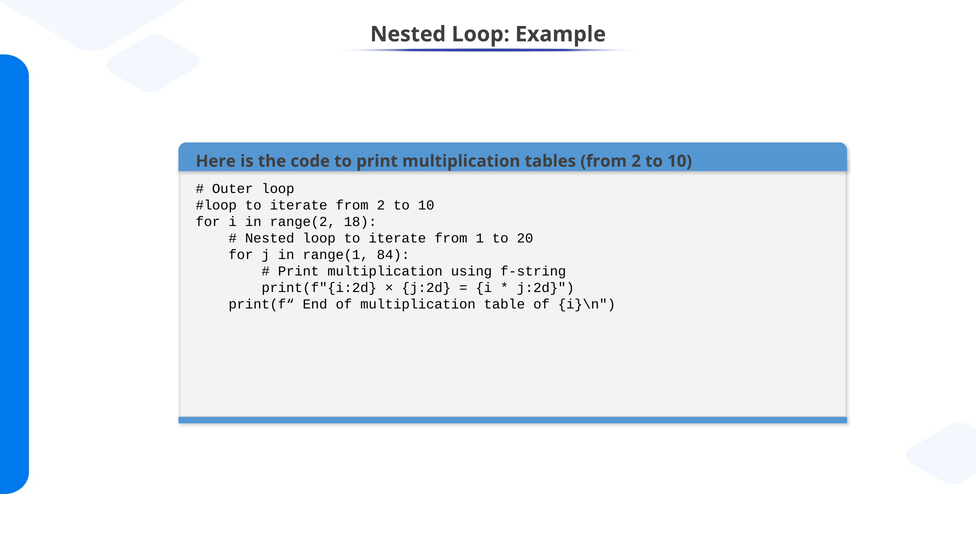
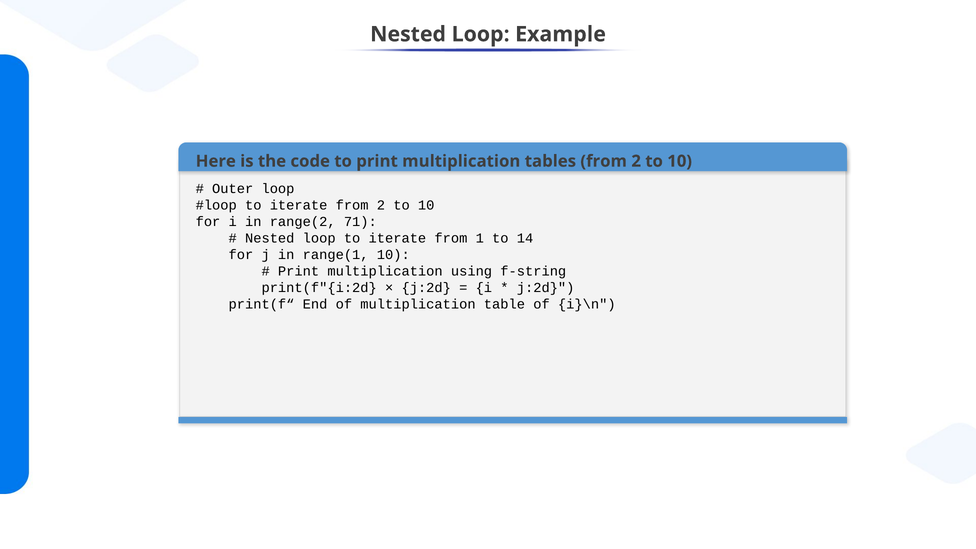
18: 18 -> 71
20: 20 -> 14
range(1 84: 84 -> 10
